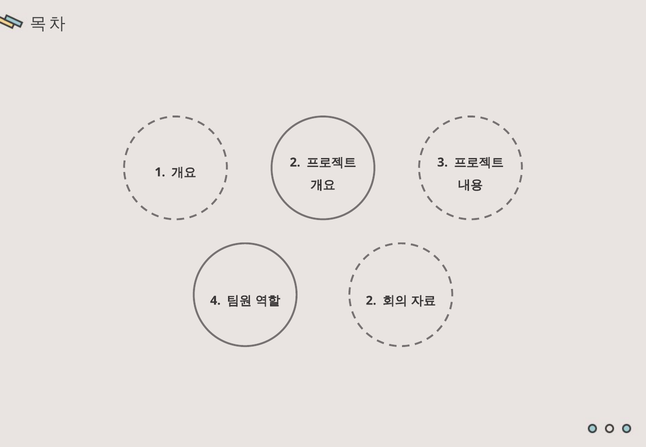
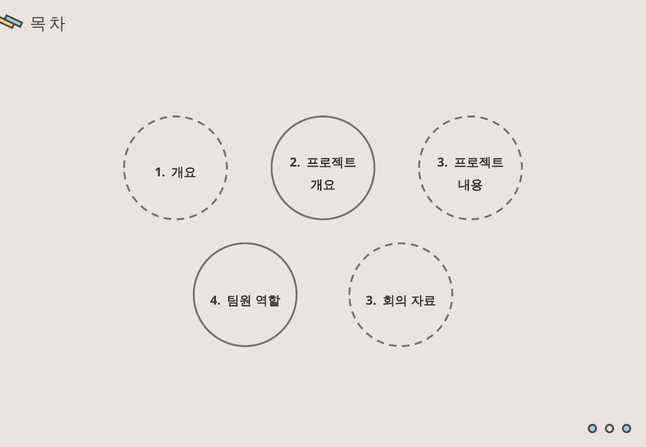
2 at (371, 301): 2 -> 3
